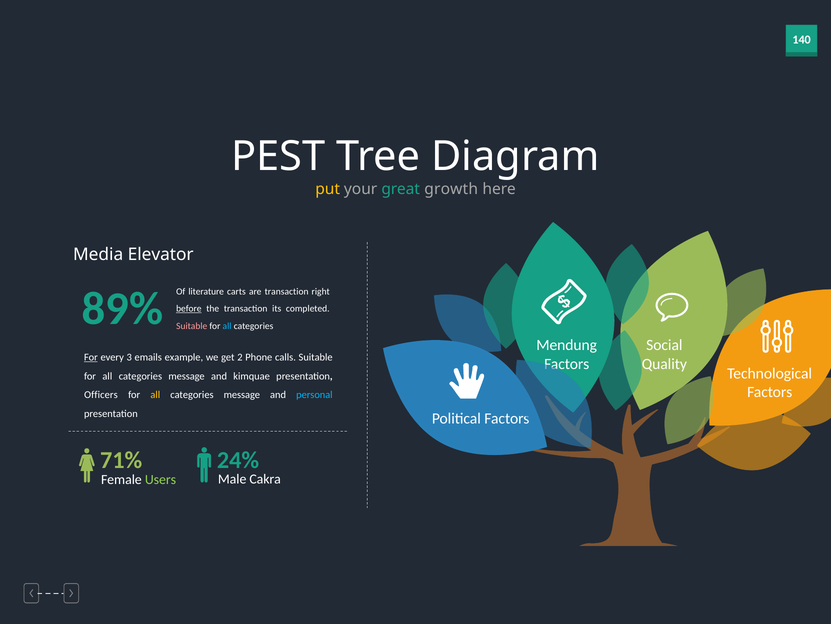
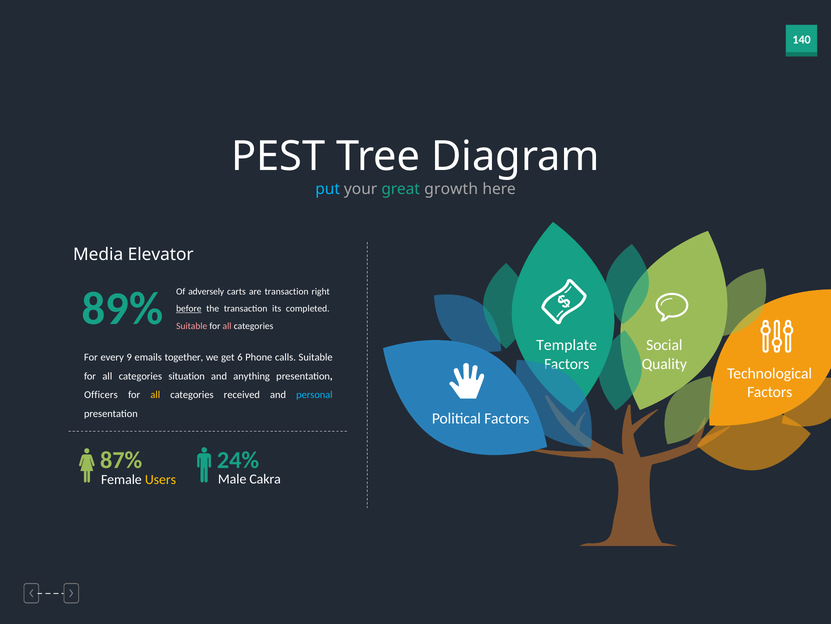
put colour: yellow -> light blue
literature: literature -> adversely
all at (227, 326) colour: light blue -> pink
Mendung: Mendung -> Template
For at (91, 357) underline: present -> none
3: 3 -> 9
example: example -> together
2: 2 -> 6
message at (187, 376): message -> situation
kimquae: kimquae -> anything
message at (242, 394): message -> received
71%: 71% -> 87%
Users colour: light green -> yellow
